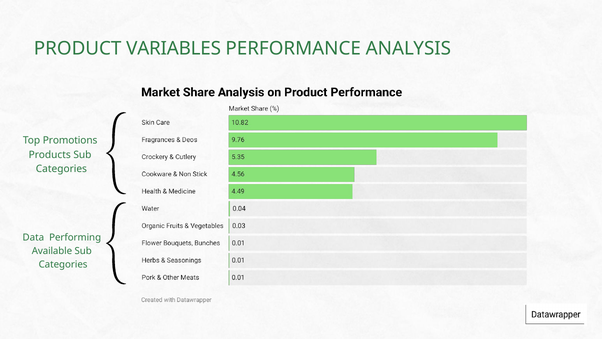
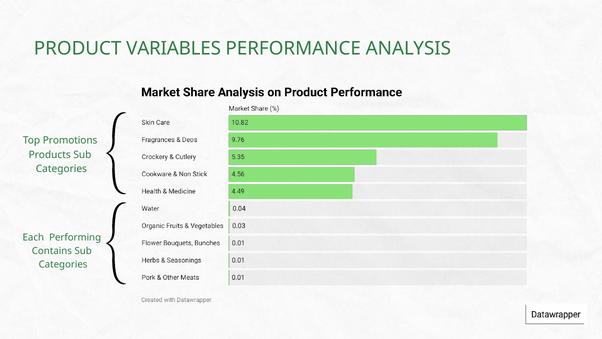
Data: Data -> Each
Available: Available -> Contains
